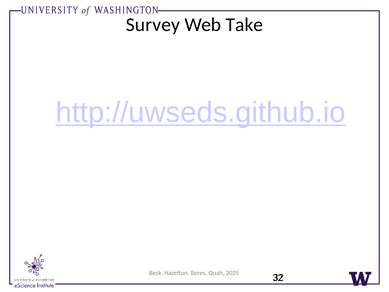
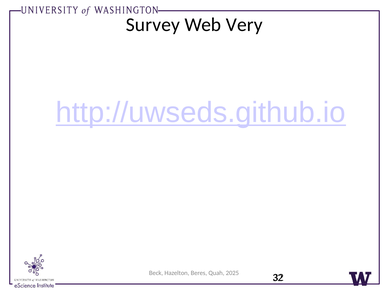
Take: Take -> Very
